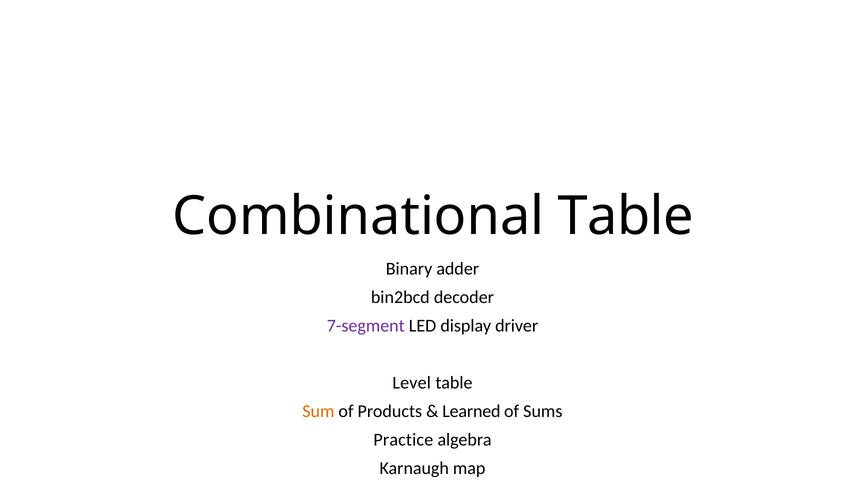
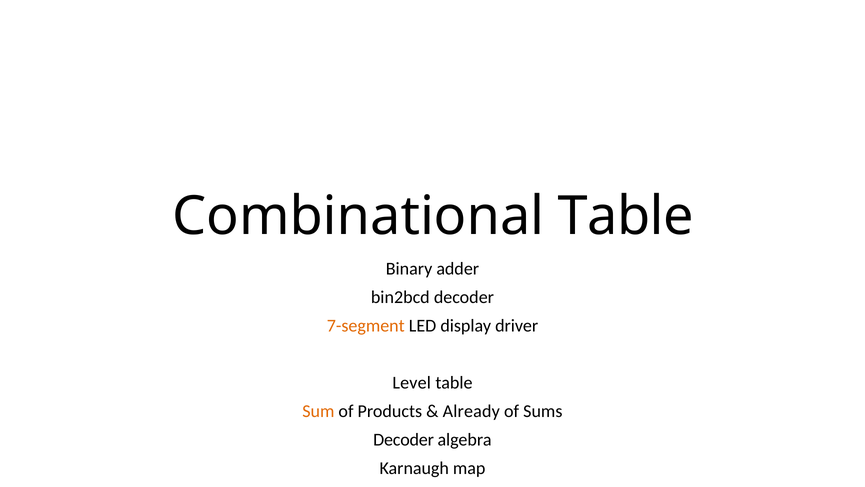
7-segment colour: purple -> orange
Learned: Learned -> Already
Practice at (403, 439): Practice -> Decoder
